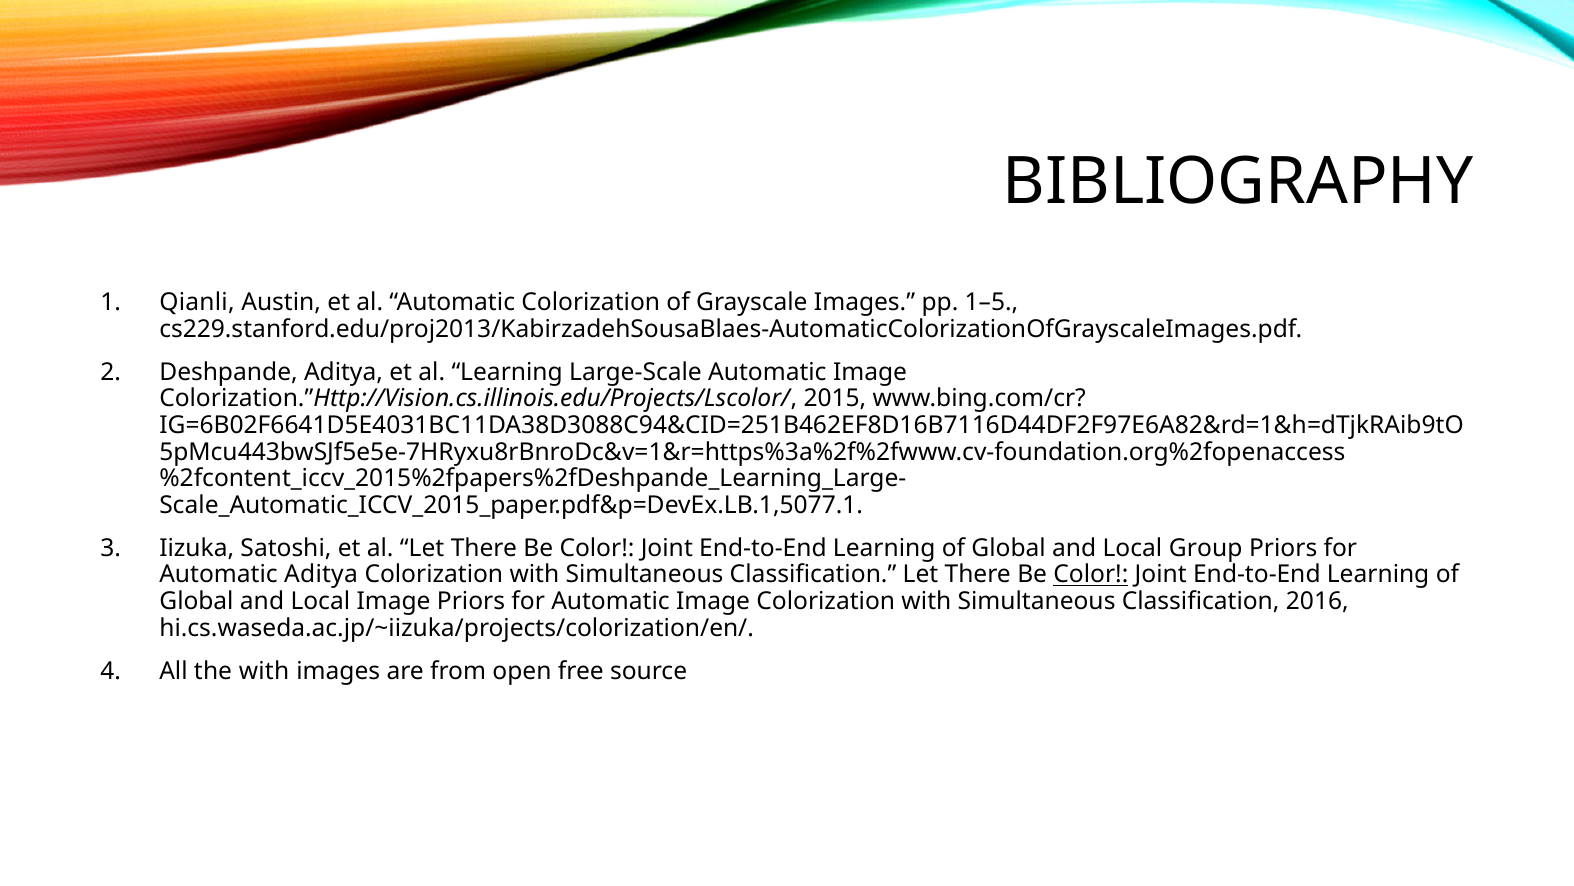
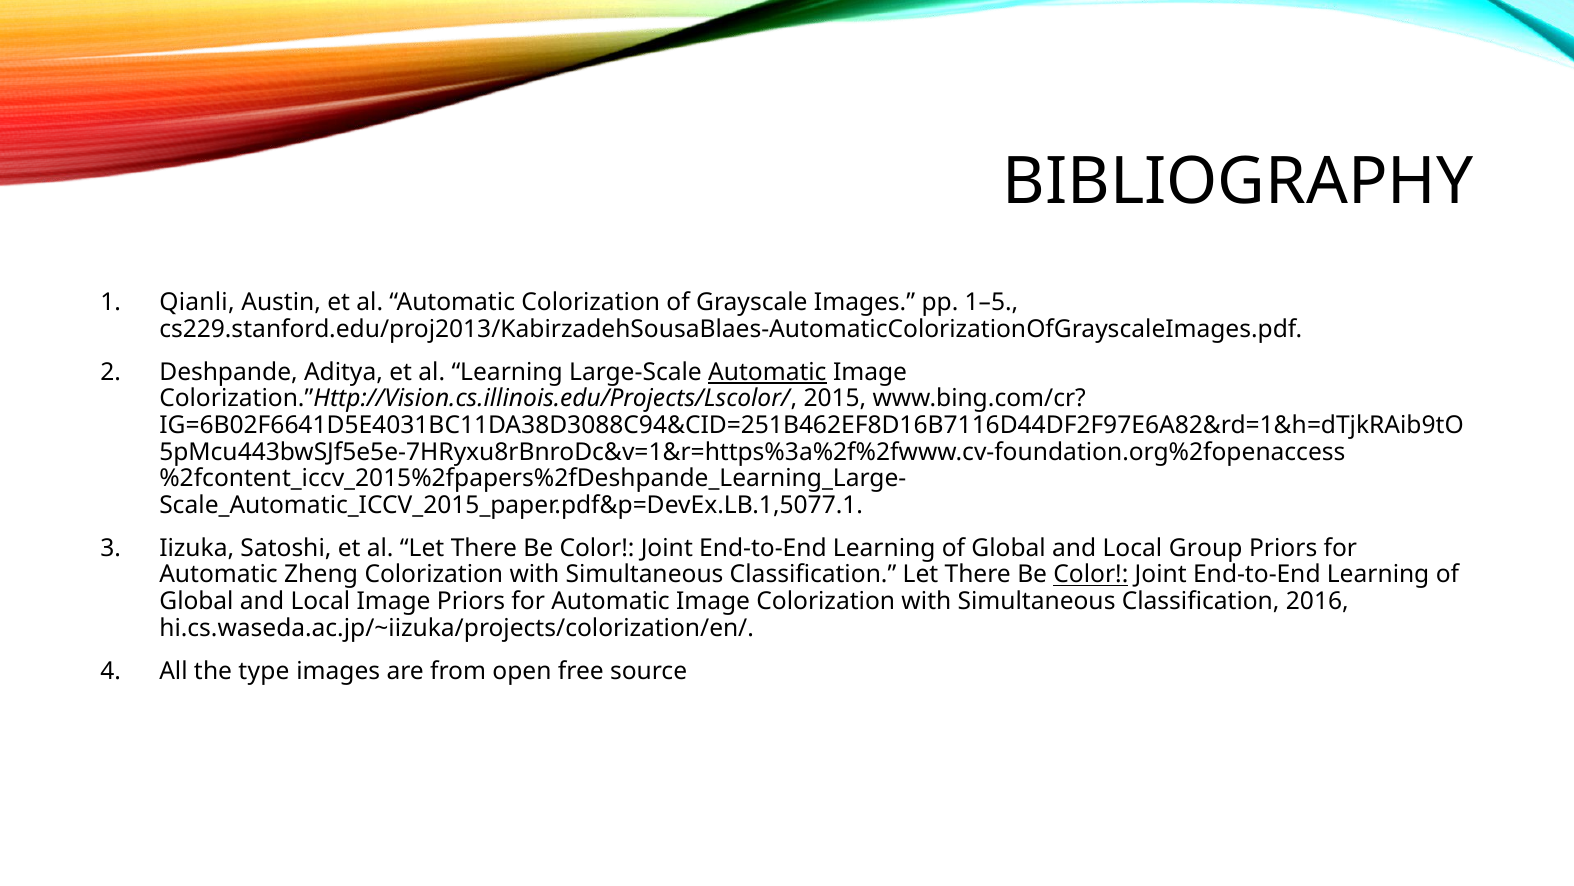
Automatic at (767, 372) underline: none -> present
Automatic Aditya: Aditya -> Zheng
the with: with -> type
